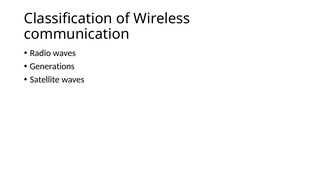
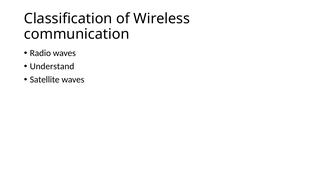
Generations: Generations -> Understand
